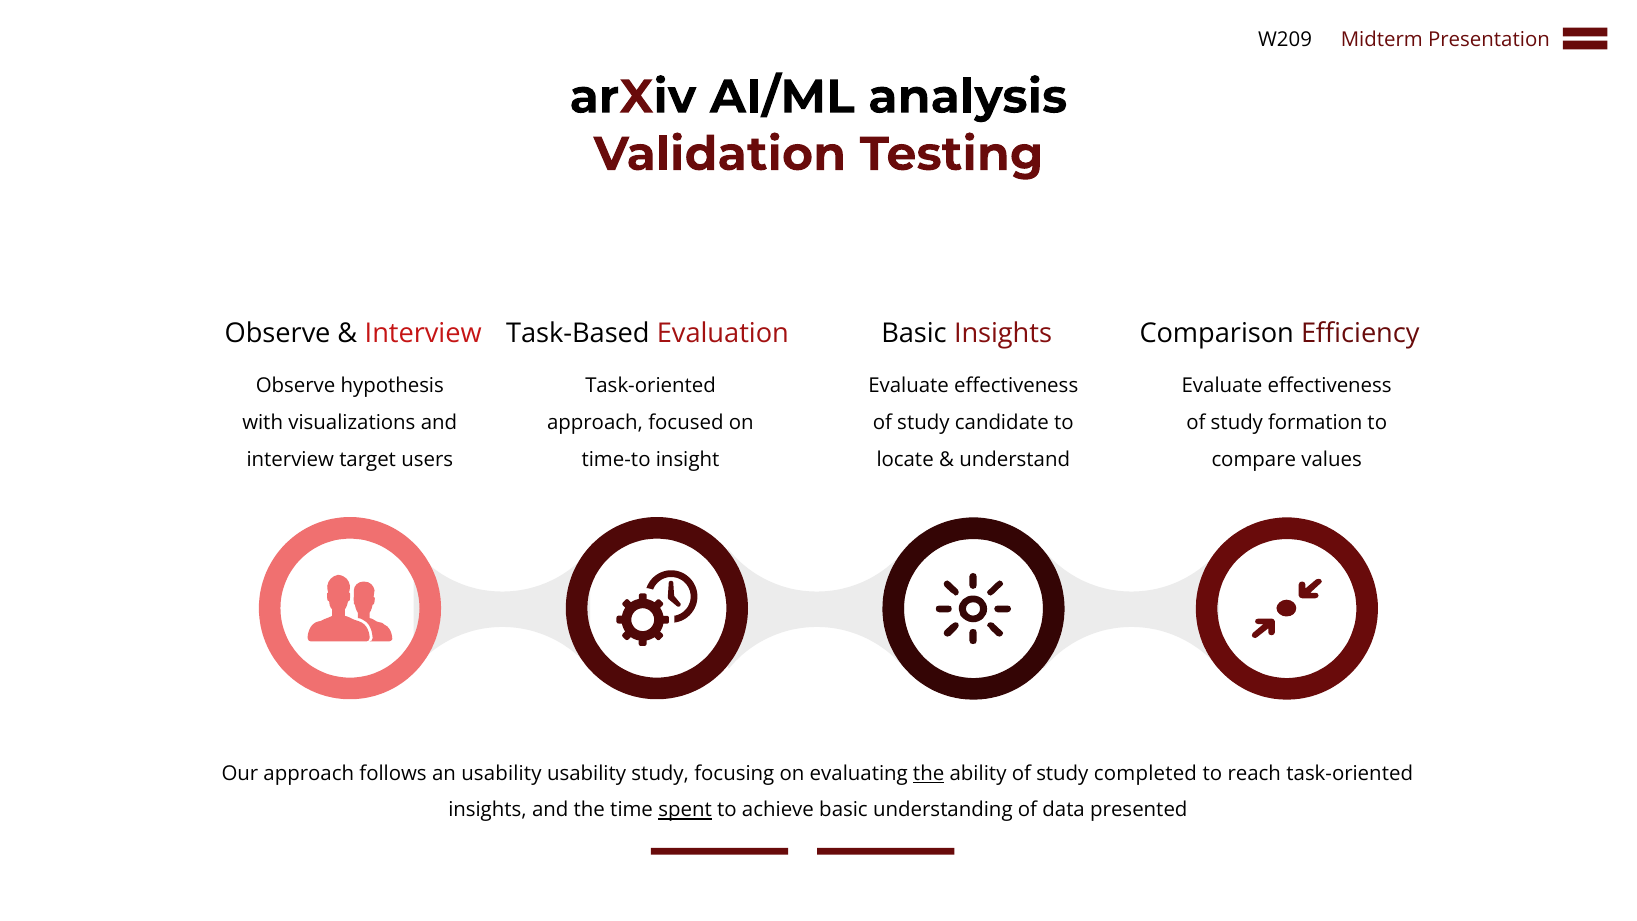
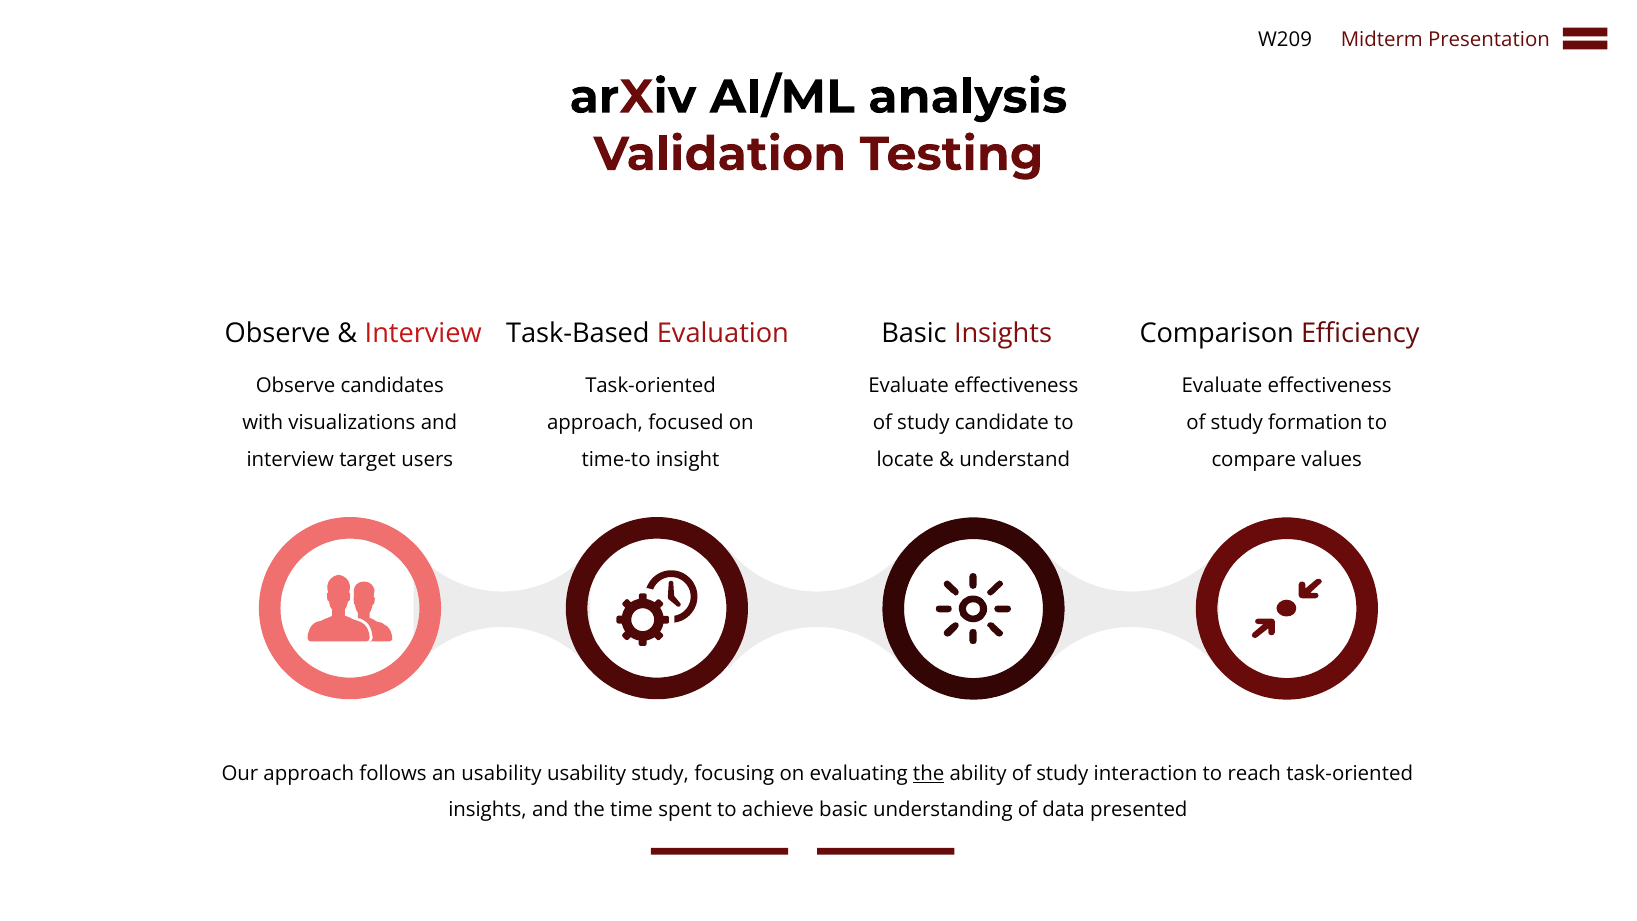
hypothesis: hypothesis -> candidates
completed: completed -> interaction
spent underline: present -> none
